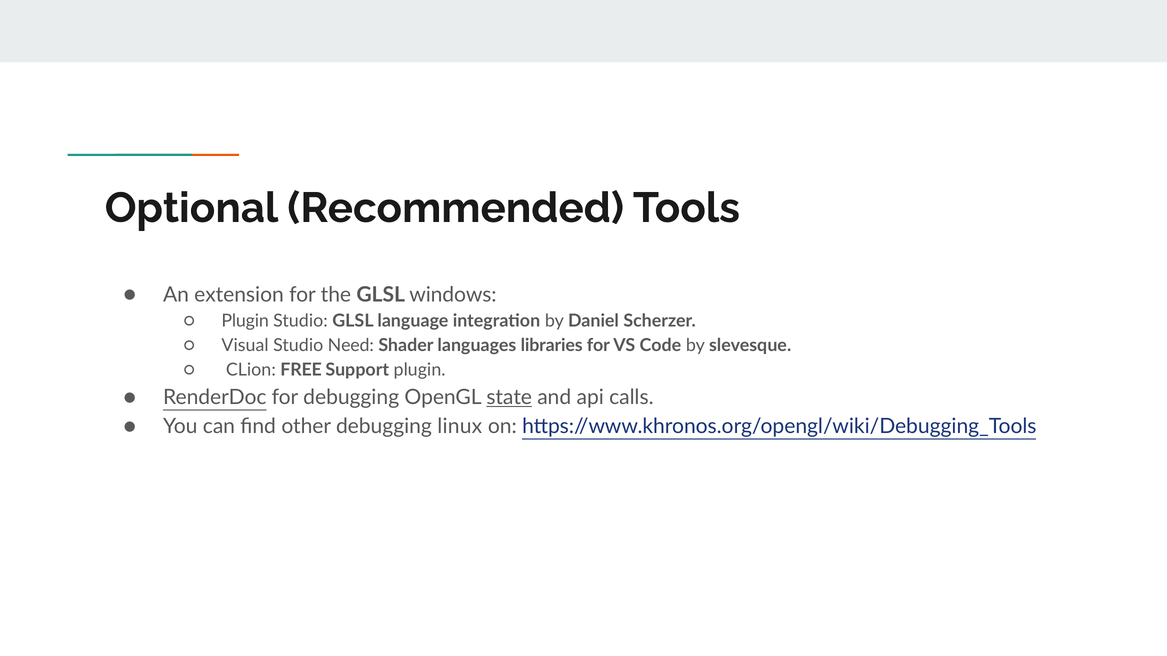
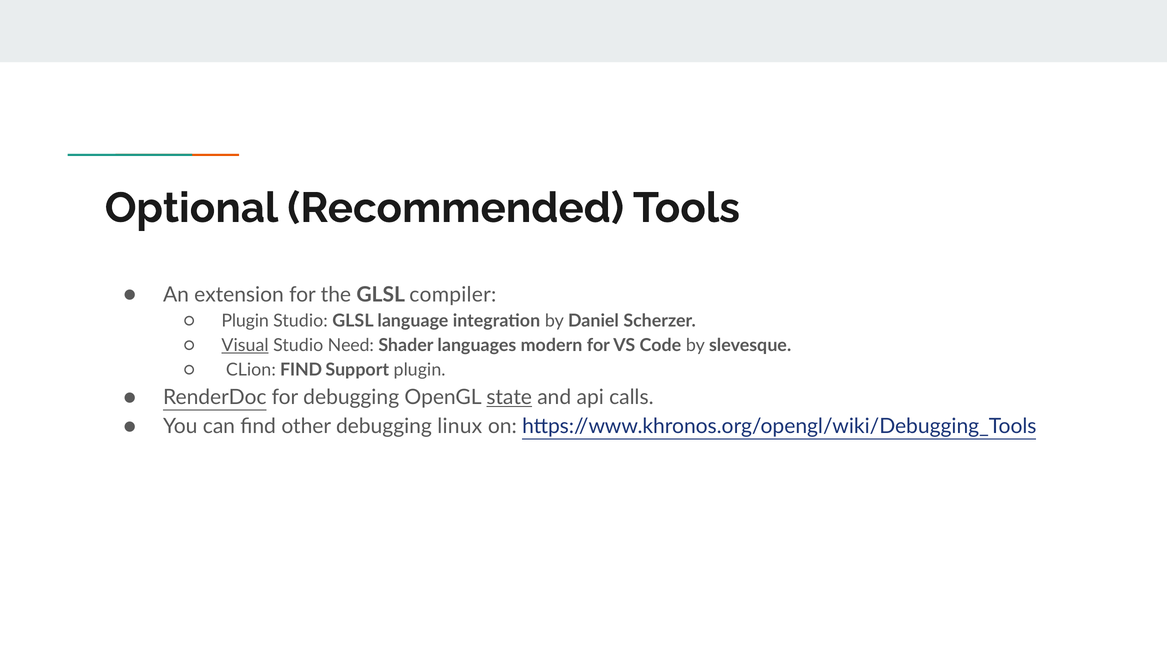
windows: windows -> compiler
Visual underline: none -> present
libraries: libraries -> modern
CLion FREE: FREE -> FIND
